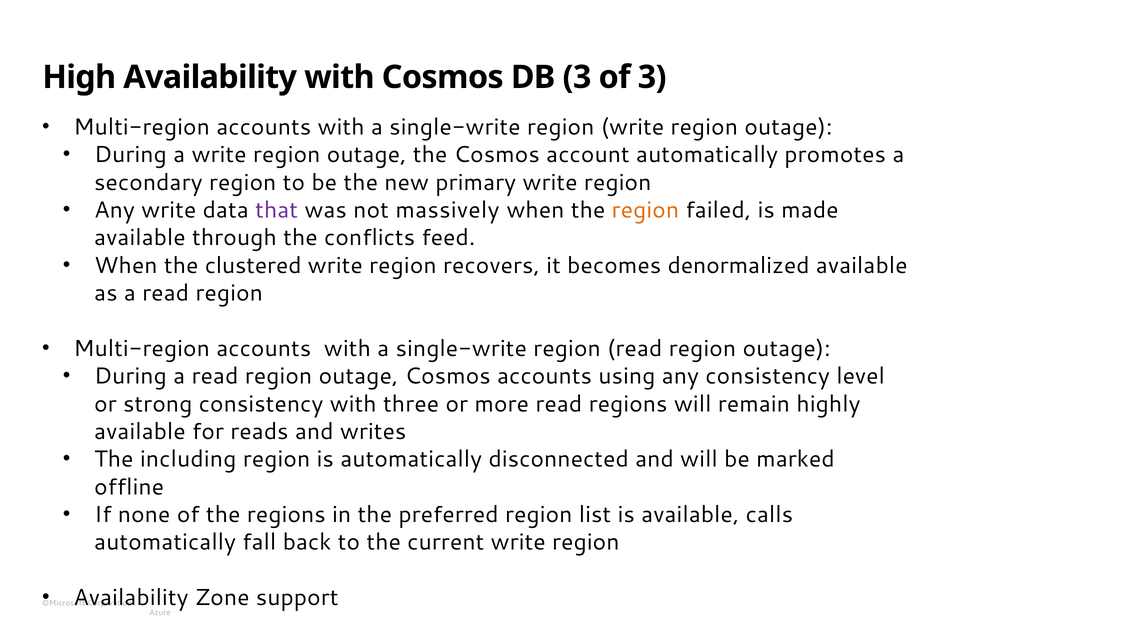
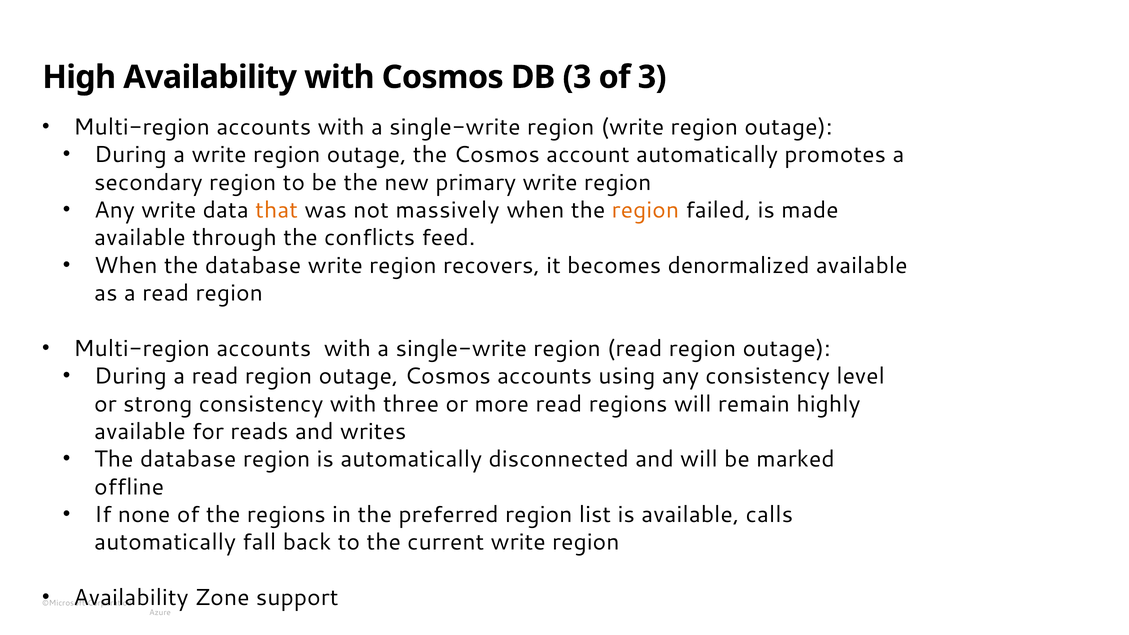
that colour: purple -> orange
When the clustered: clustered -> database
including at (188, 459): including -> database
